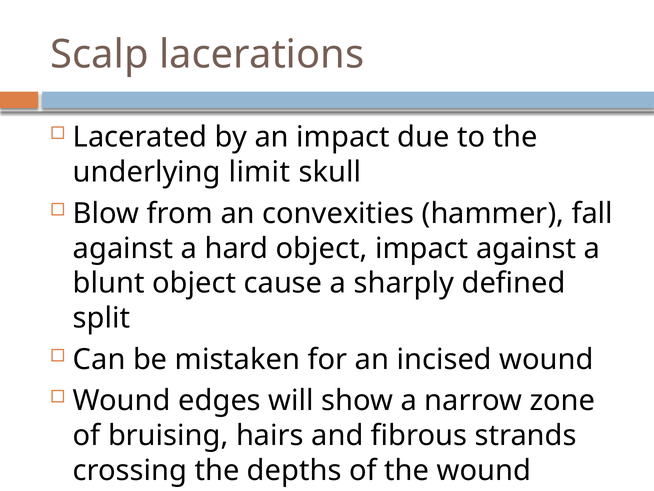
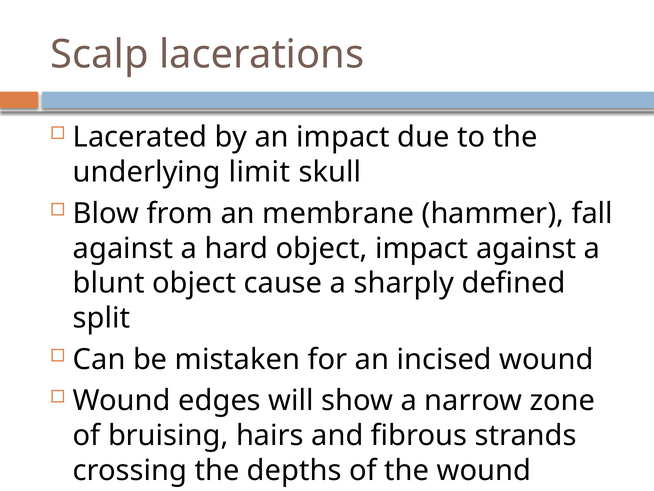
convexities: convexities -> membrane
